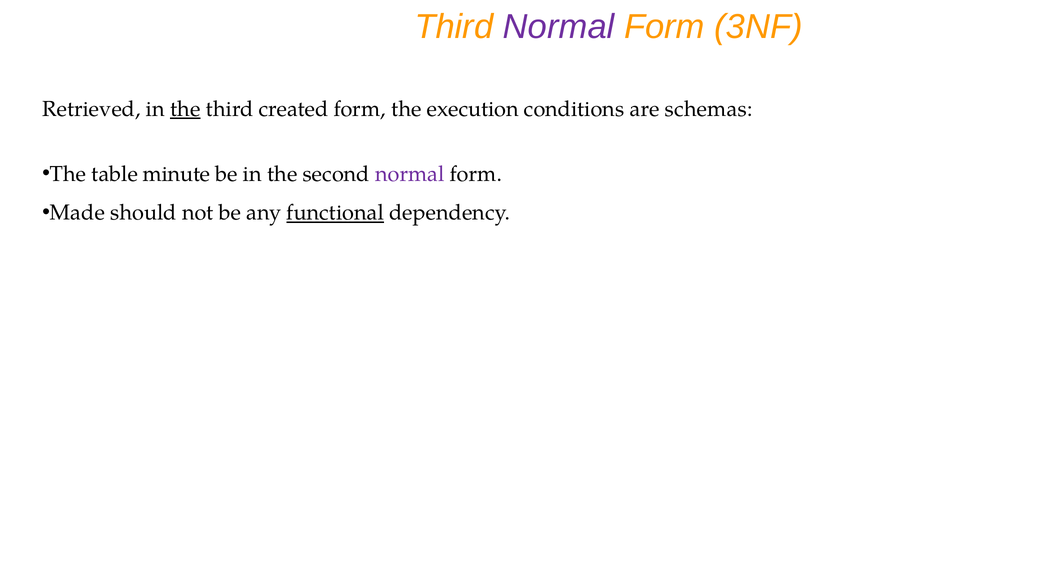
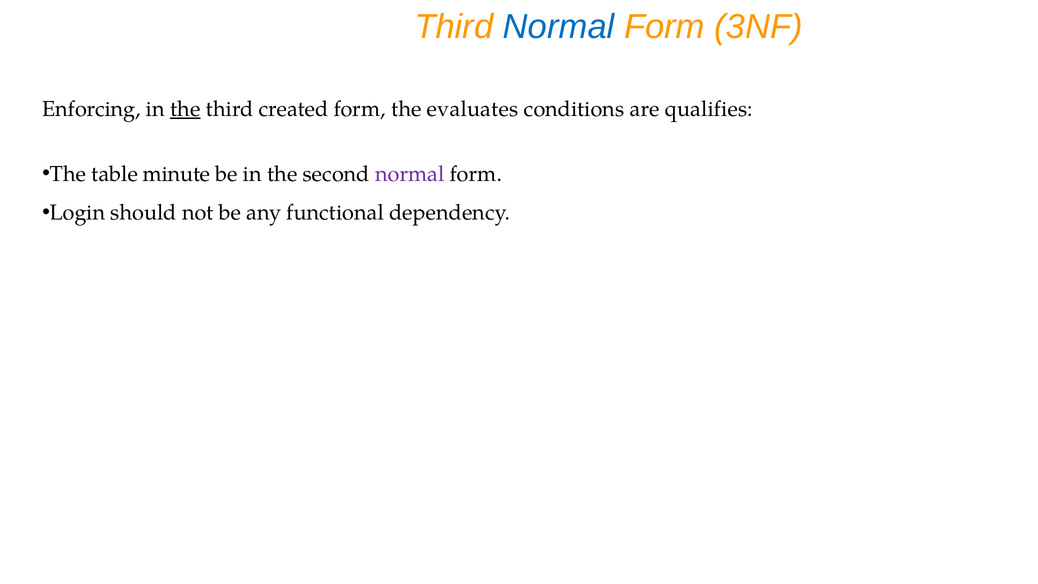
Normal at (559, 27) colour: purple -> blue
Retrieved: Retrieved -> Enforcing
execution: execution -> evaluates
schemas: schemas -> qualifies
Made: Made -> Login
functional underline: present -> none
